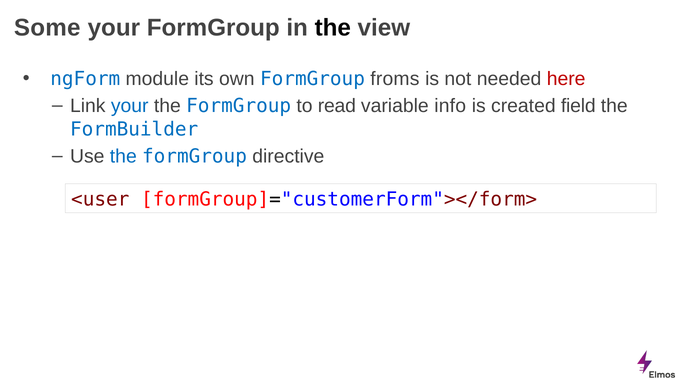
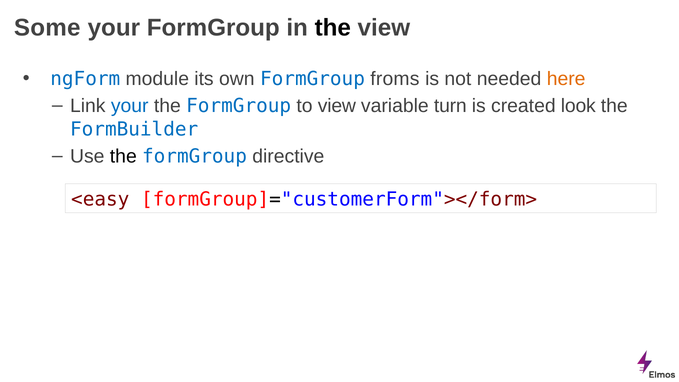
here colour: red -> orange
to read: read -> view
info: info -> turn
field: field -> look
the at (123, 156) colour: blue -> black
<user: <user -> <easy
